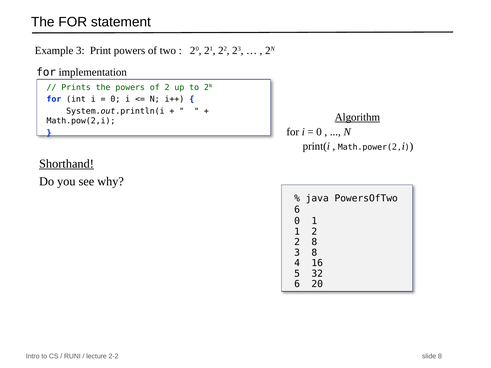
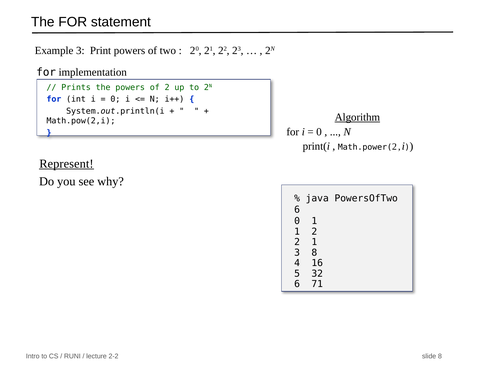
Shorthand: Shorthand -> Represent
2 8: 8 -> 1
6 20: 20 -> 71
